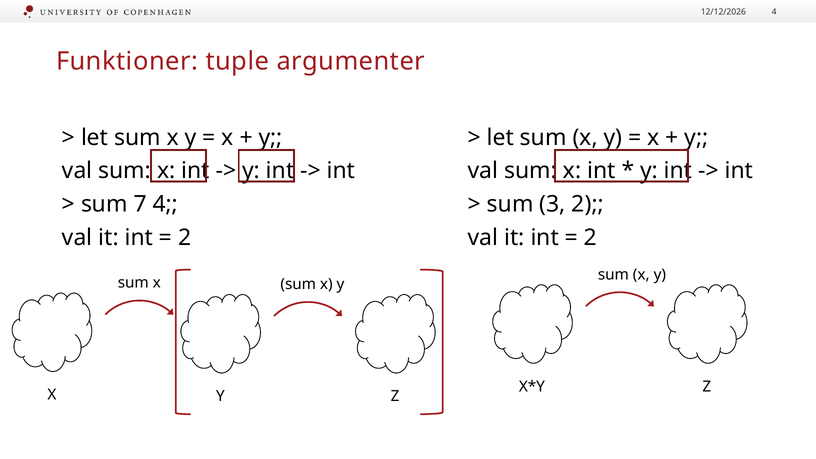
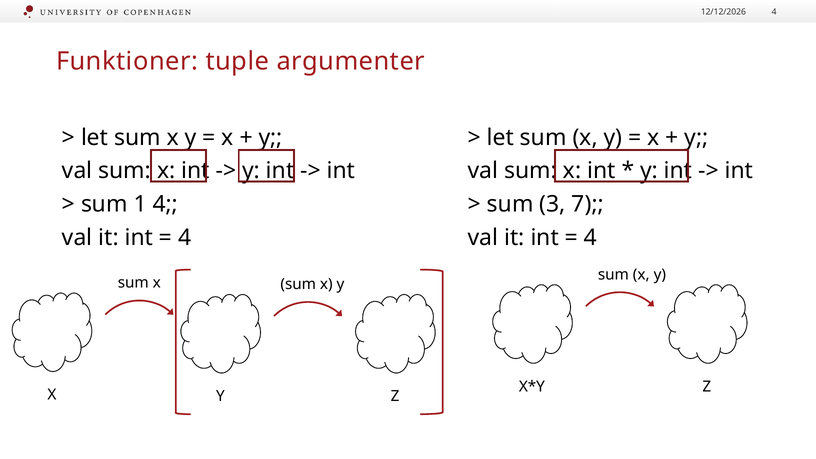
7: 7 -> 1
3 2: 2 -> 7
2 at (185, 237): 2 -> 4
2 at (590, 237): 2 -> 4
